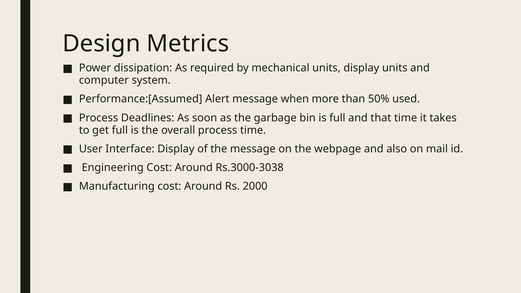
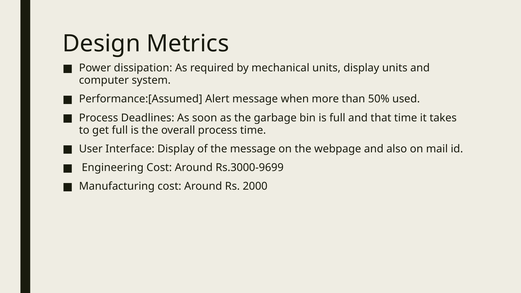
Rs.3000-3038: Rs.3000-3038 -> Rs.3000-9699
